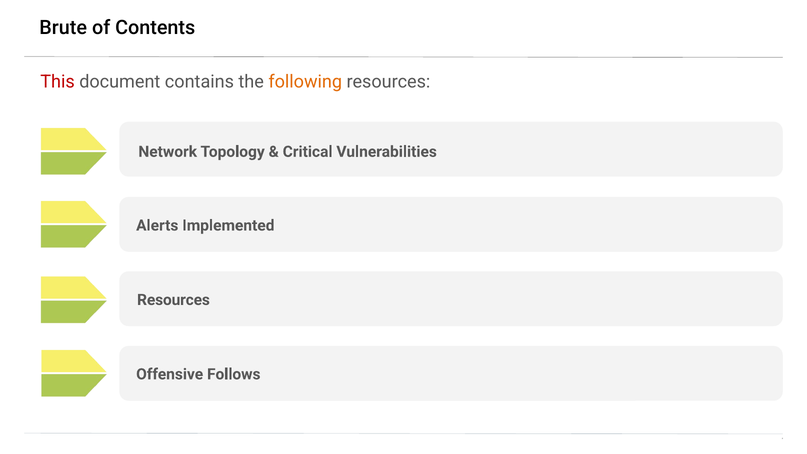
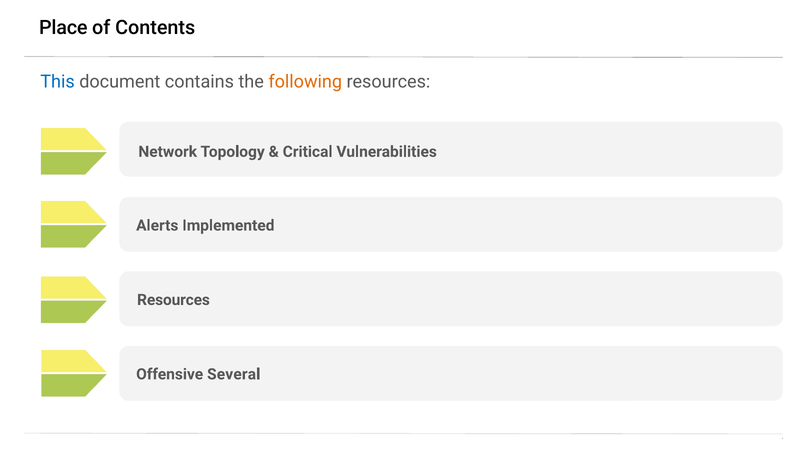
Brute: Brute -> Place
This colour: red -> blue
Follows: Follows -> Several
